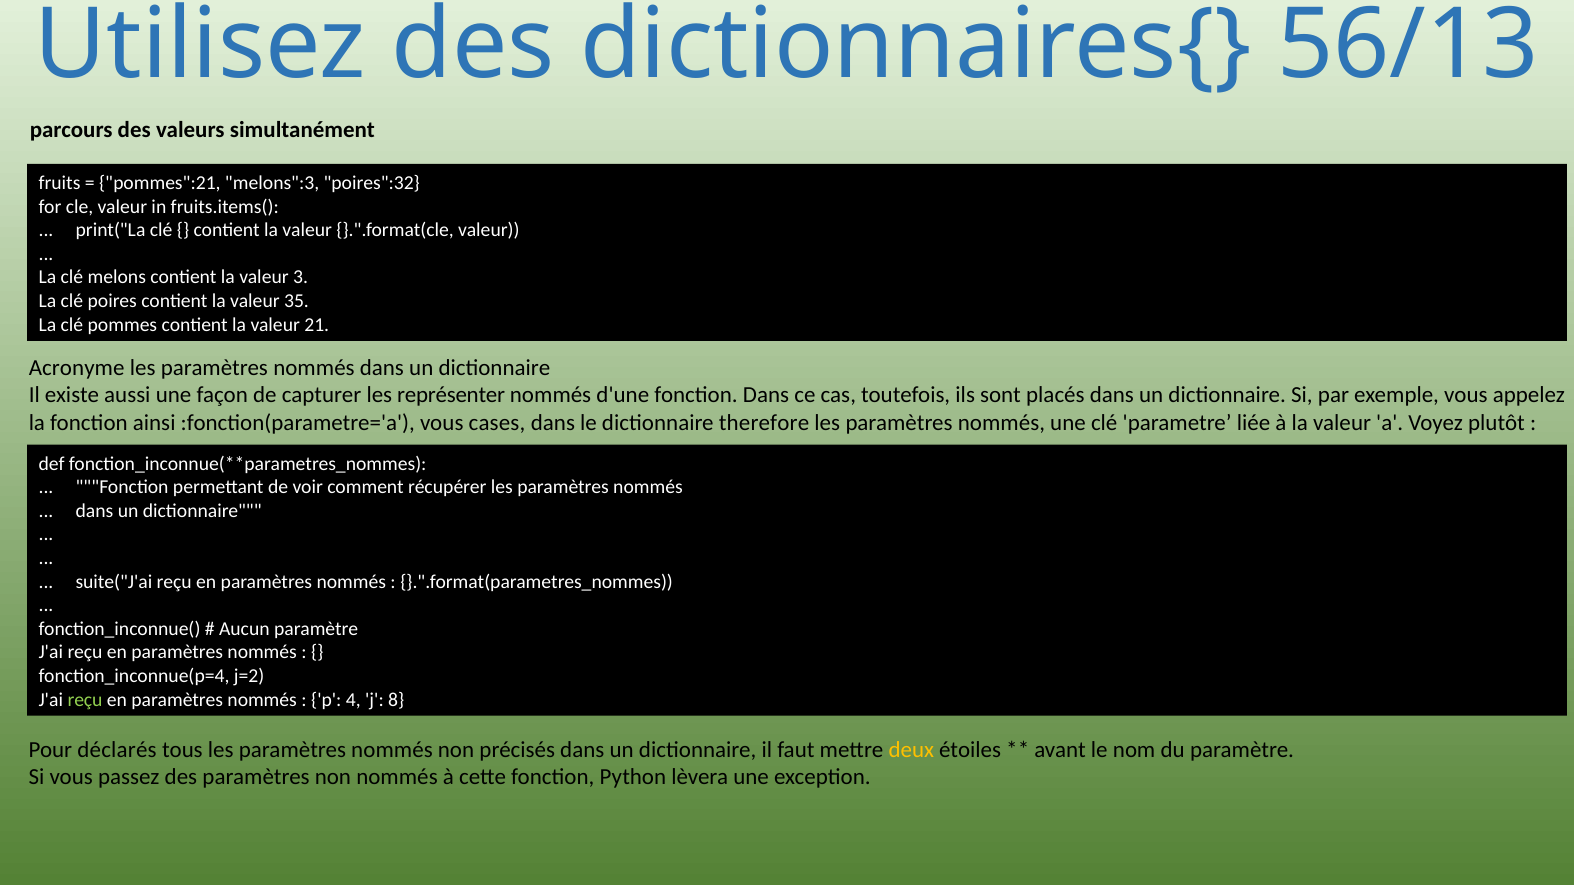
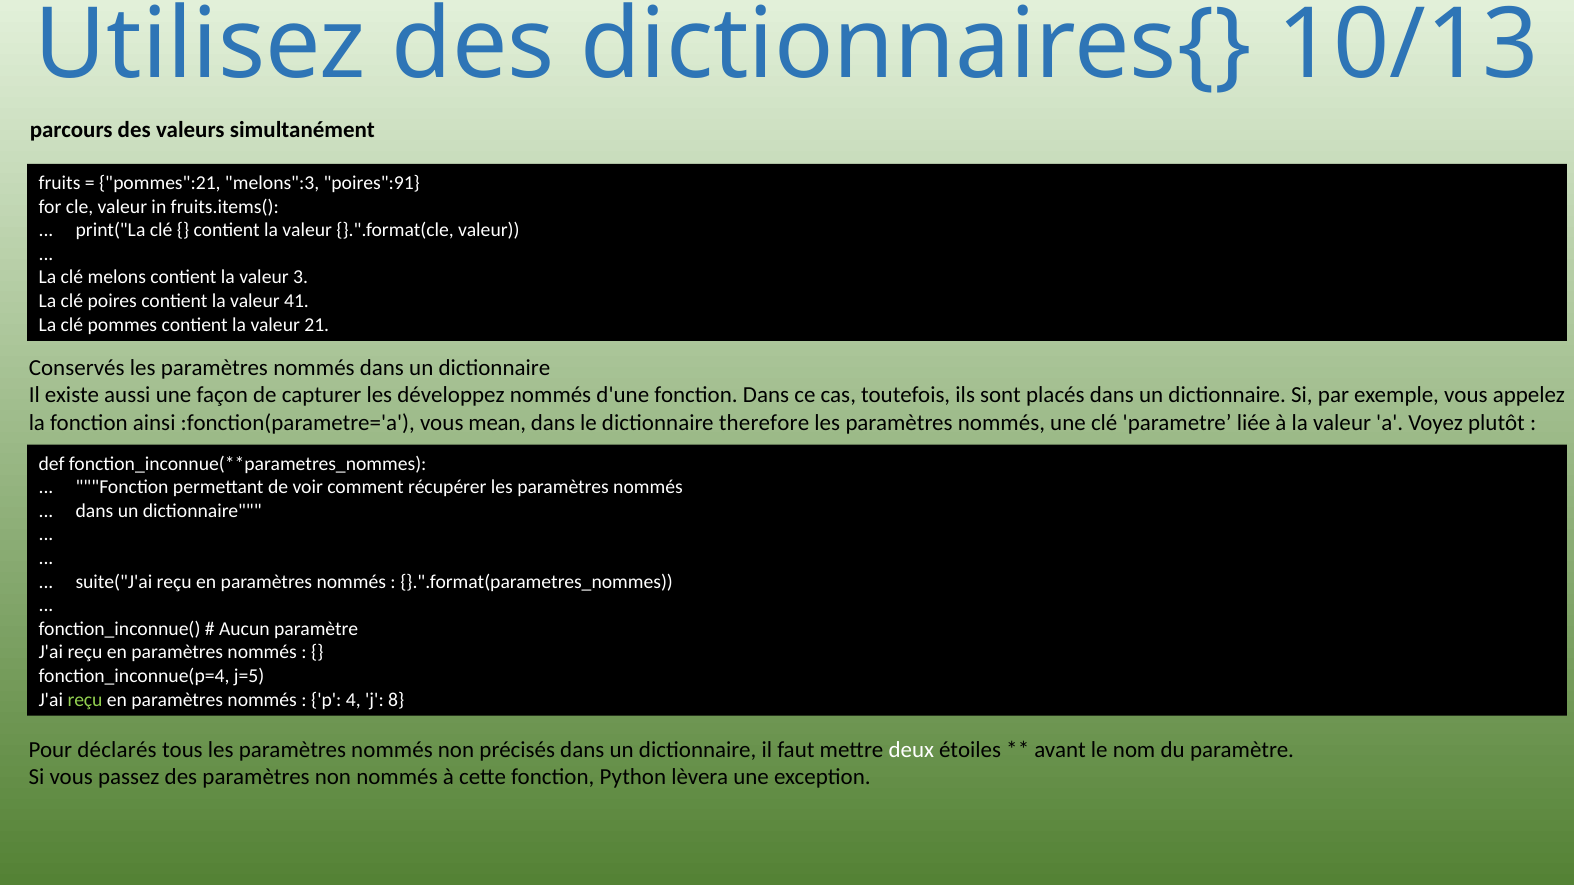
56/13: 56/13 -> 10/13
poires":32: poires":32 -> poires":91
35: 35 -> 41
Acronyme: Acronyme -> Conservés
représenter: représenter -> développez
cases: cases -> mean
j=2: j=2 -> j=5
deux colour: yellow -> white
